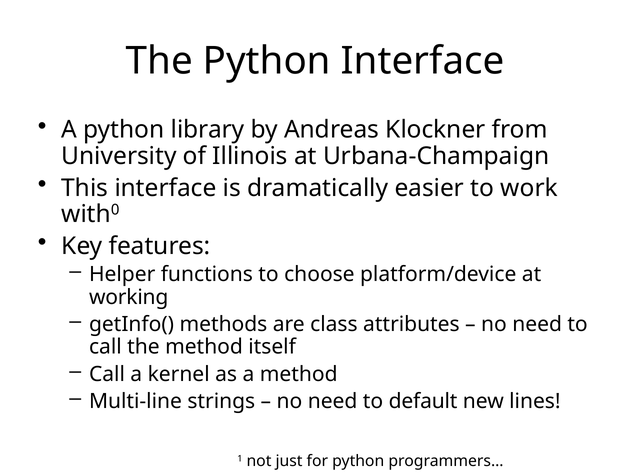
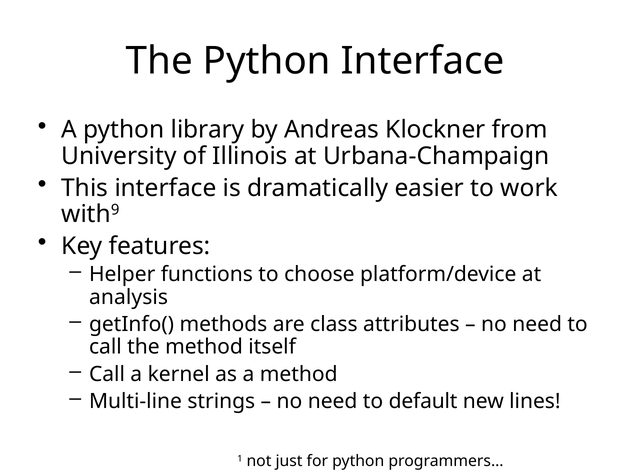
0: 0 -> 9
working: working -> analysis
